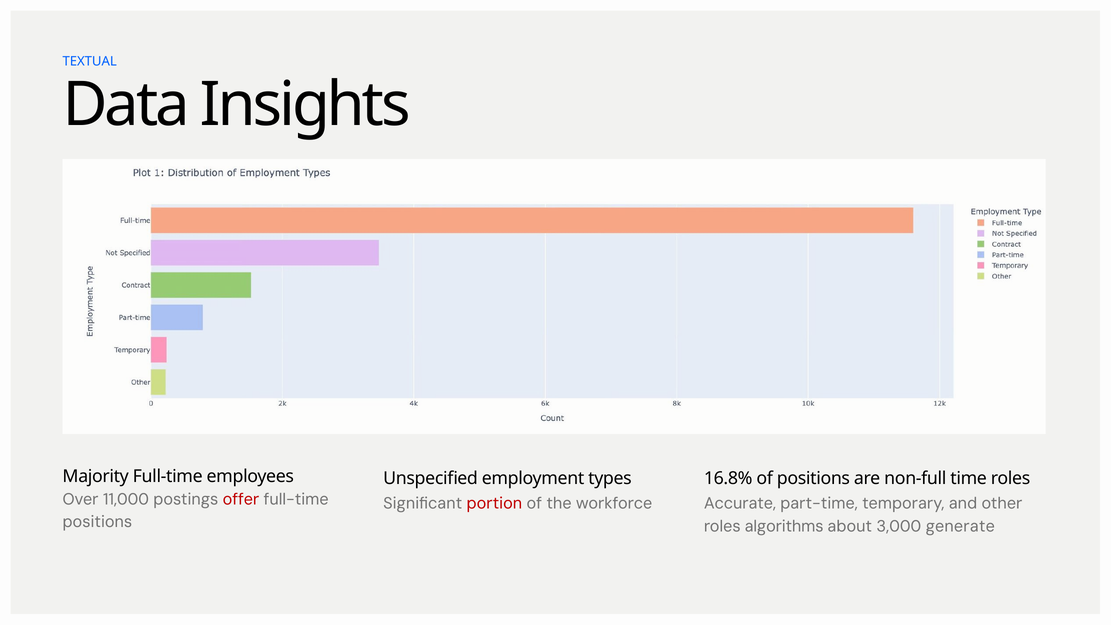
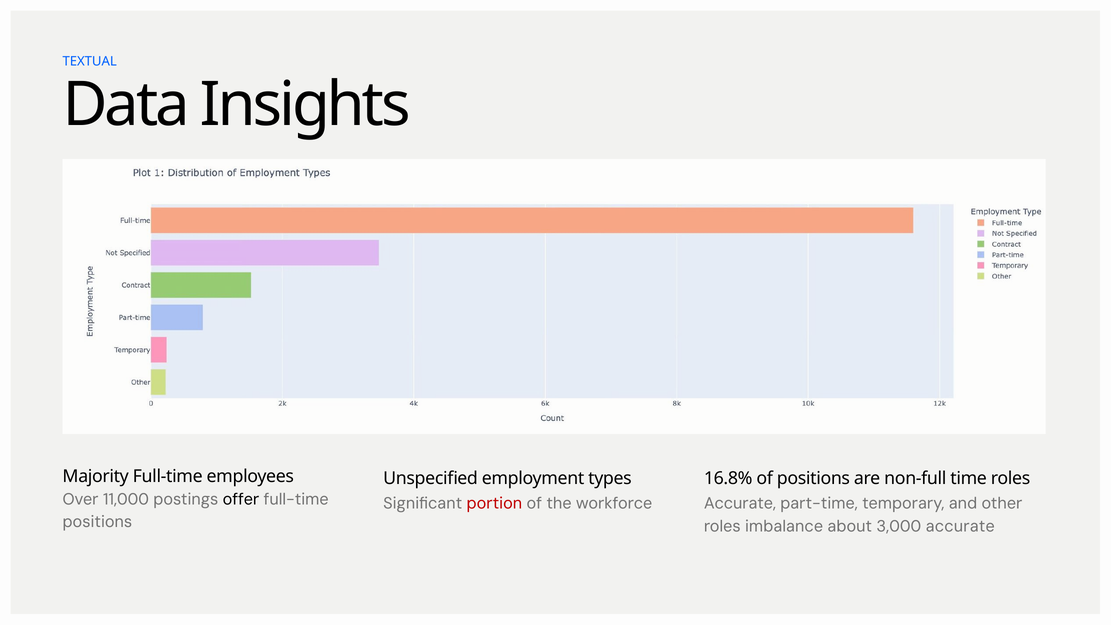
offer colour: red -> black
algorithms: algorithms -> imbalance
3,000 generate: generate -> accurate
